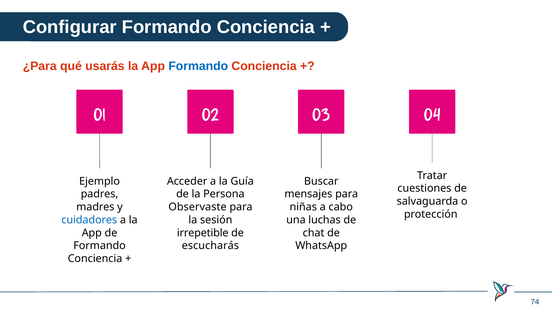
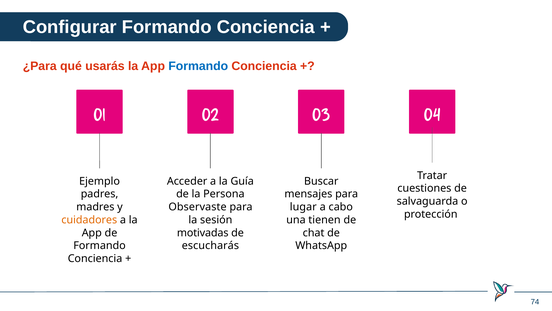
niñas: niñas -> lugar
cuidadores colour: blue -> orange
luchas: luchas -> tienen
irrepetible: irrepetible -> motivadas
